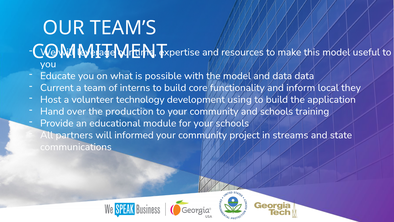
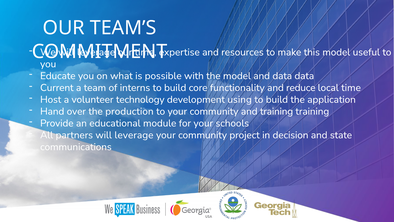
inform: inform -> reduce
local they: they -> time
and schools: schools -> training
partners will informed: informed -> leverage
streams: streams -> decision
